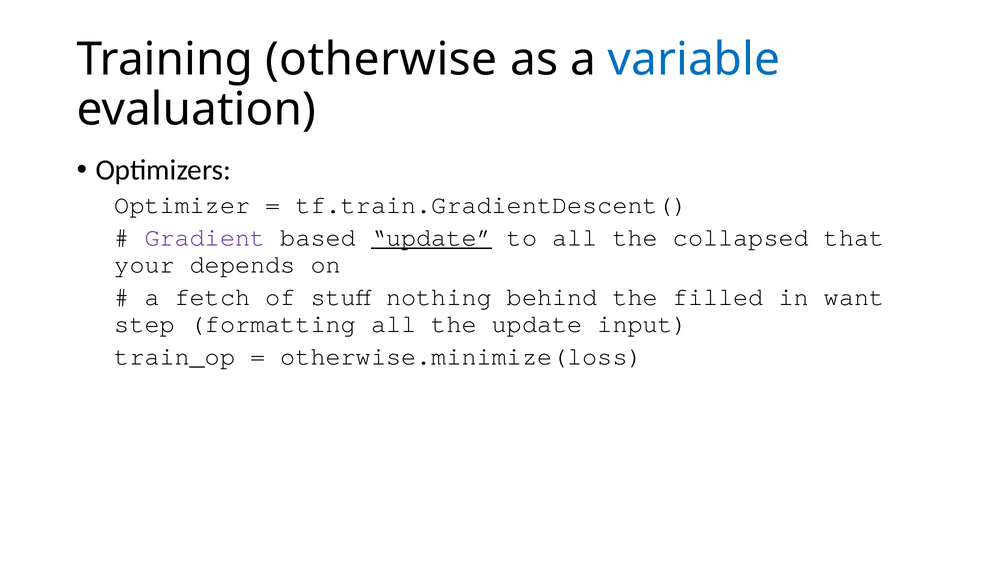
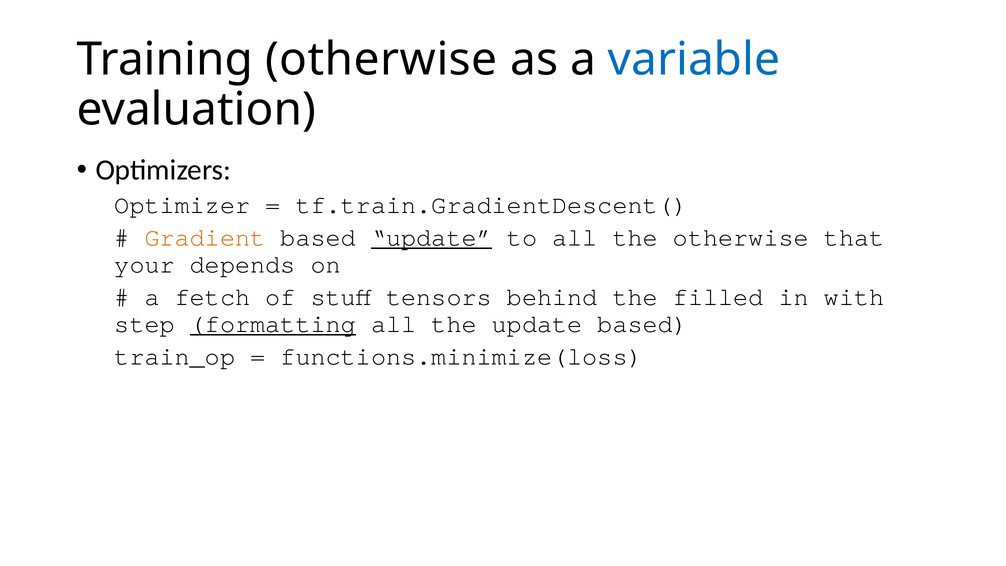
Gradient colour: purple -> orange
the collapsed: collapsed -> otherwise
nothing: nothing -> tensors
want: want -> with
formatting underline: none -> present
update input: input -> based
otherwise.minimize(loss: otherwise.minimize(loss -> functions.minimize(loss
